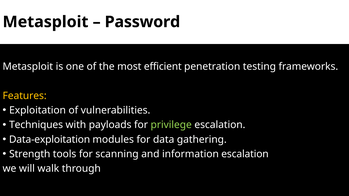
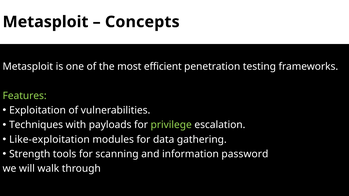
Password: Password -> Concepts
Features colour: yellow -> light green
Data-exploitation: Data-exploitation -> Like-exploitation
information escalation: escalation -> password
